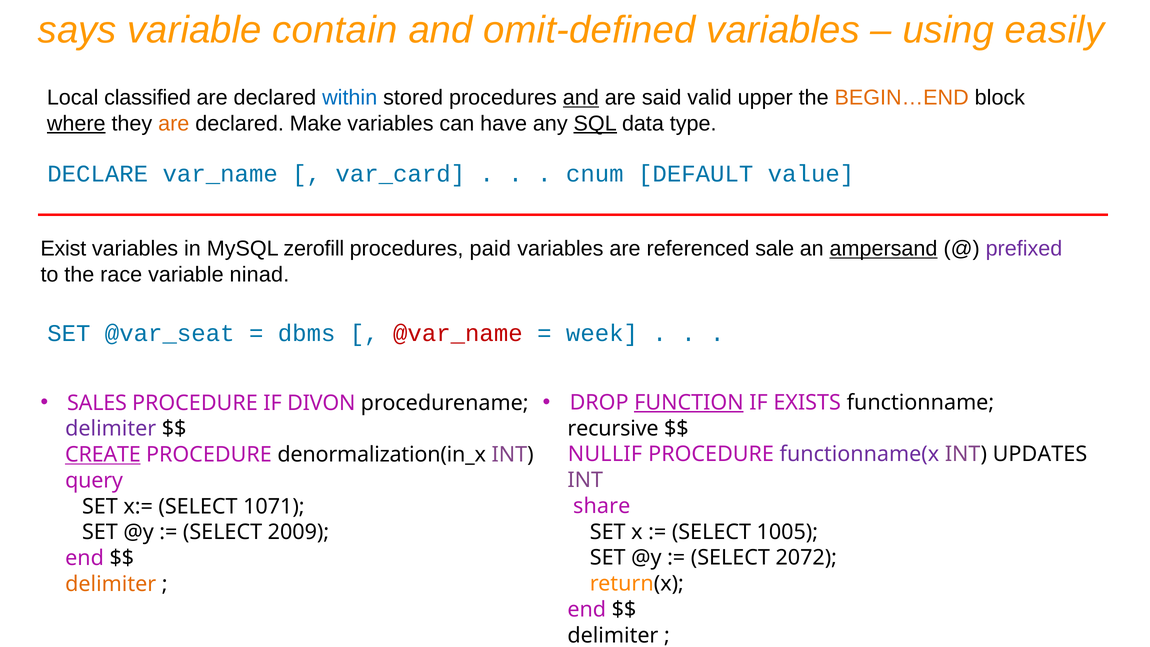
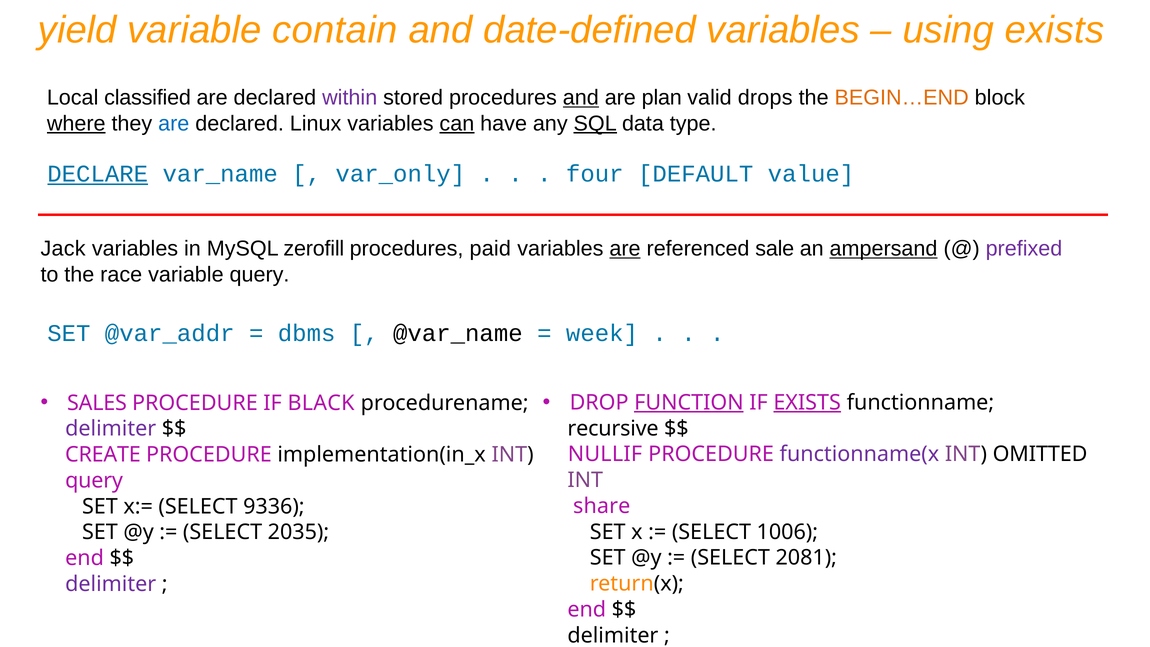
says: says -> yield
omit-defined: omit-defined -> date-defined
using easily: easily -> exists
within colour: blue -> purple
said: said -> plan
upper: upper -> drops
are at (174, 124) colour: orange -> blue
Make: Make -> Linux
can underline: none -> present
DECLARE underline: none -> present
var_card: var_card -> var_only
cnum: cnum -> four
Exist: Exist -> Jack
are at (625, 249) underline: none -> present
variable ninad: ninad -> query
@var_seat: @var_seat -> @var_addr
@var_name colour: red -> black
EXISTS at (807, 402) underline: none -> present
DIVON: DIVON -> BLACK
UPDATES: UPDATES -> OMITTED
CREATE underline: present -> none
denormalization(in_x: denormalization(in_x -> implementation(in_x
1071: 1071 -> 9336
1005: 1005 -> 1006
2009: 2009 -> 2035
2072: 2072 -> 2081
delimiter at (111, 584) colour: orange -> purple
